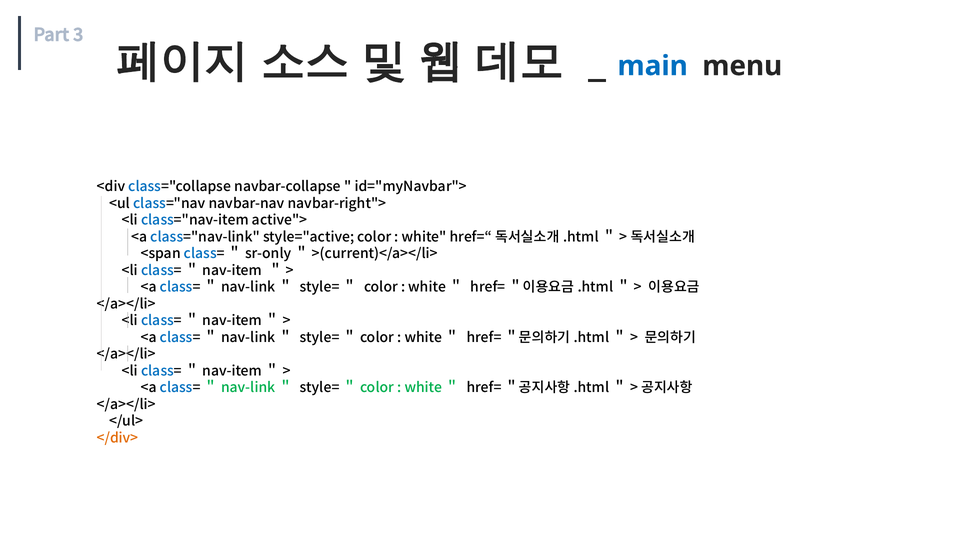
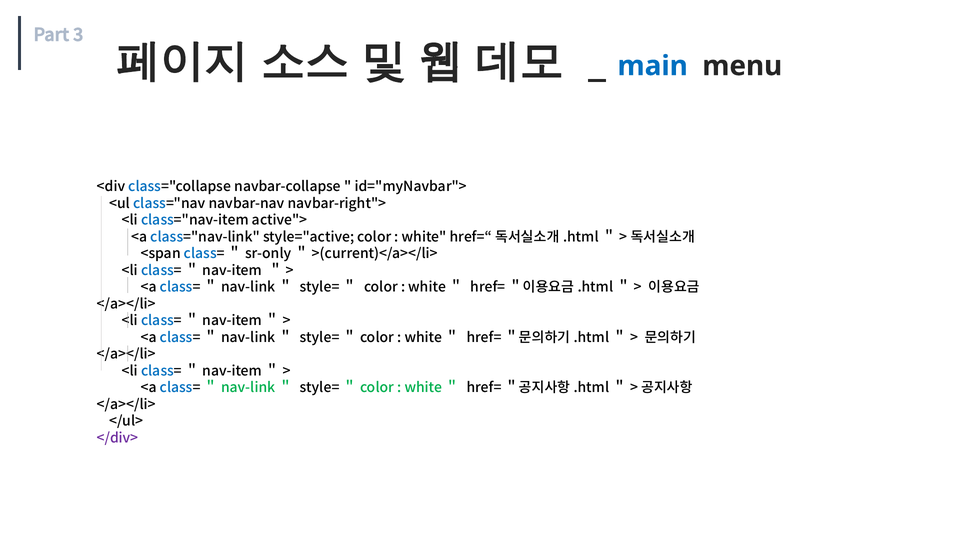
</div> colour: orange -> purple
